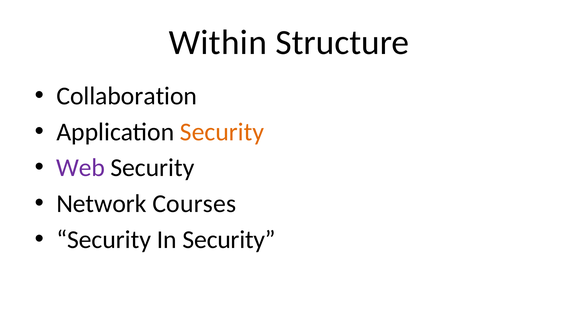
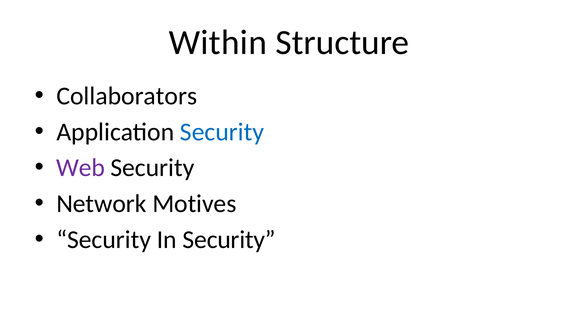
Collaboration: Collaboration -> Collaborators
Security at (222, 132) colour: orange -> blue
Courses: Courses -> Motives
